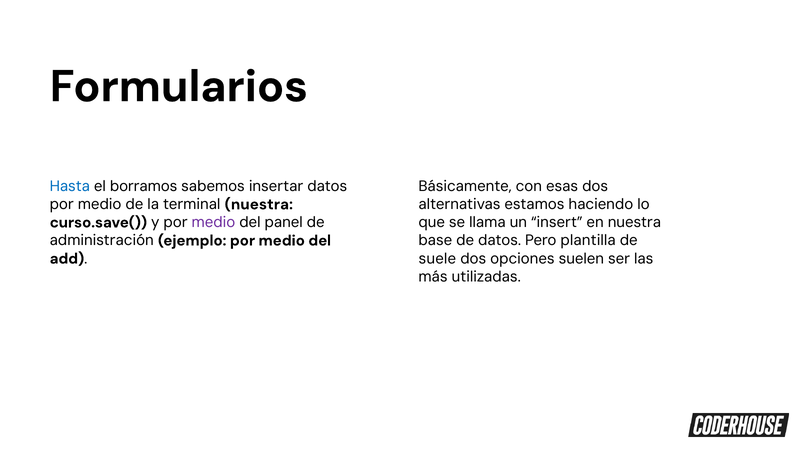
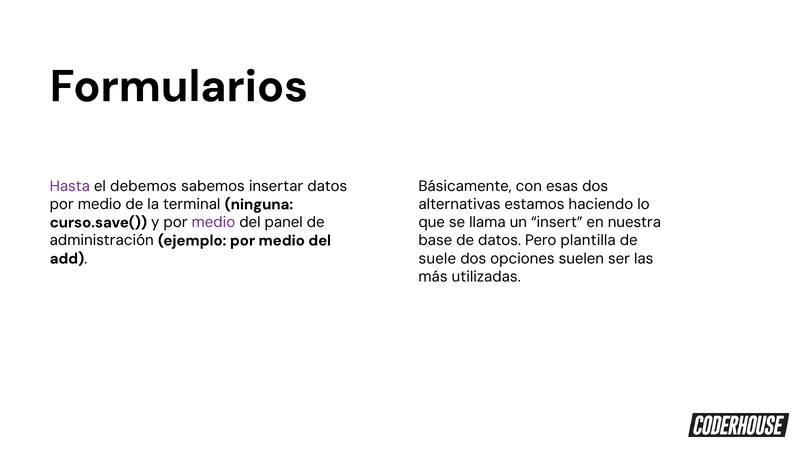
Hasta colour: blue -> purple
borramos: borramos -> debemos
terminal nuestra: nuestra -> ninguna
